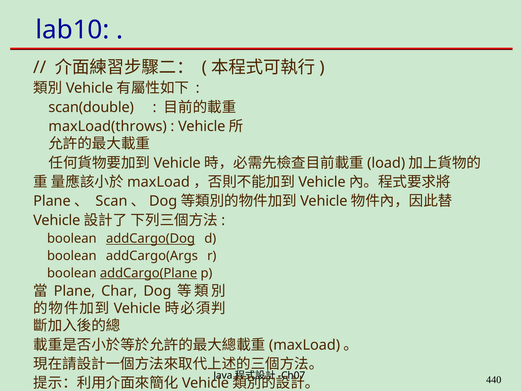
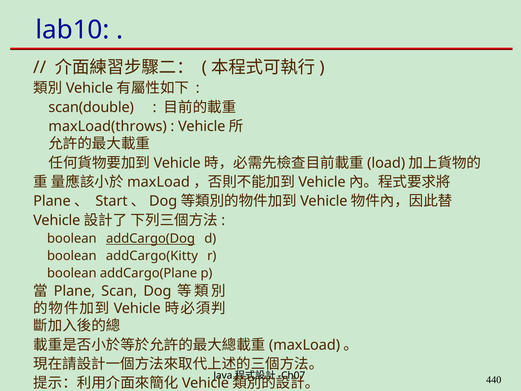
Scan: Scan -> Start
addCargo(Args: addCargo(Args -> addCargo(Kitty
addCargo(Plane underline: present -> none
Char: Char -> Scan
